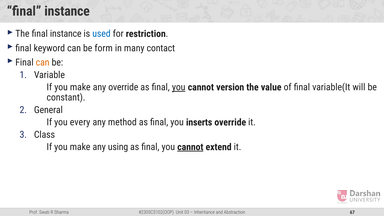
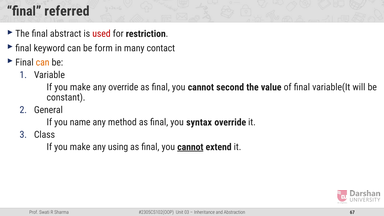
instance at (67, 11): instance -> referred
The final instance: instance -> abstract
used colour: blue -> red
you at (179, 87) underline: present -> none
version: version -> second
every: every -> name
inserts: inserts -> syntax
